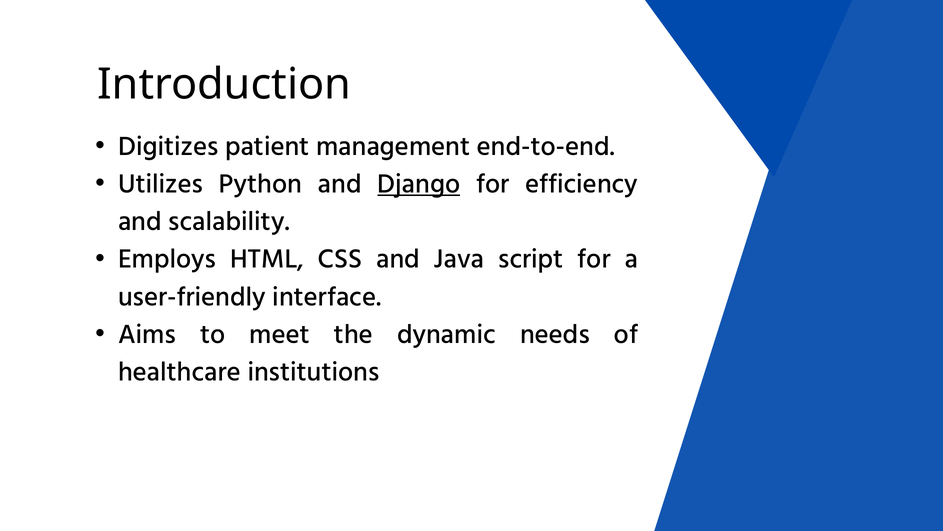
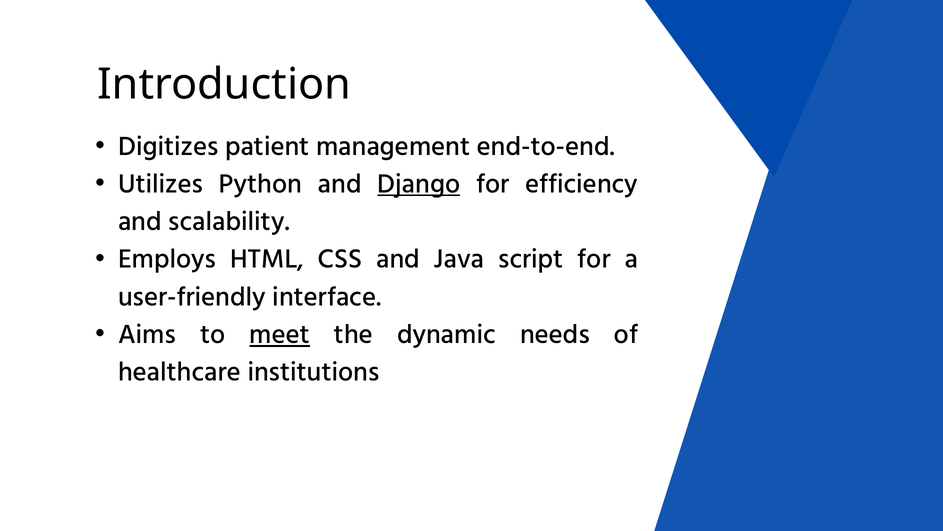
meet underline: none -> present
